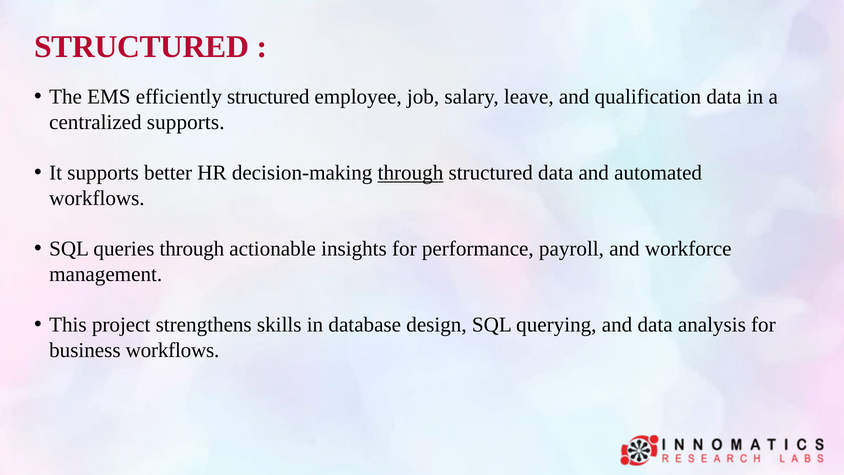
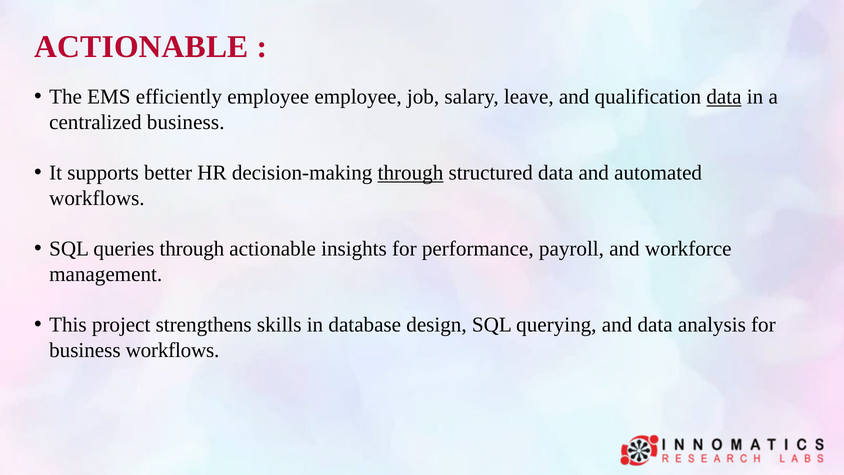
STRUCTURED at (142, 47): STRUCTURED -> ACTIONABLE
efficiently structured: structured -> employee
data at (724, 97) underline: none -> present
centralized supports: supports -> business
